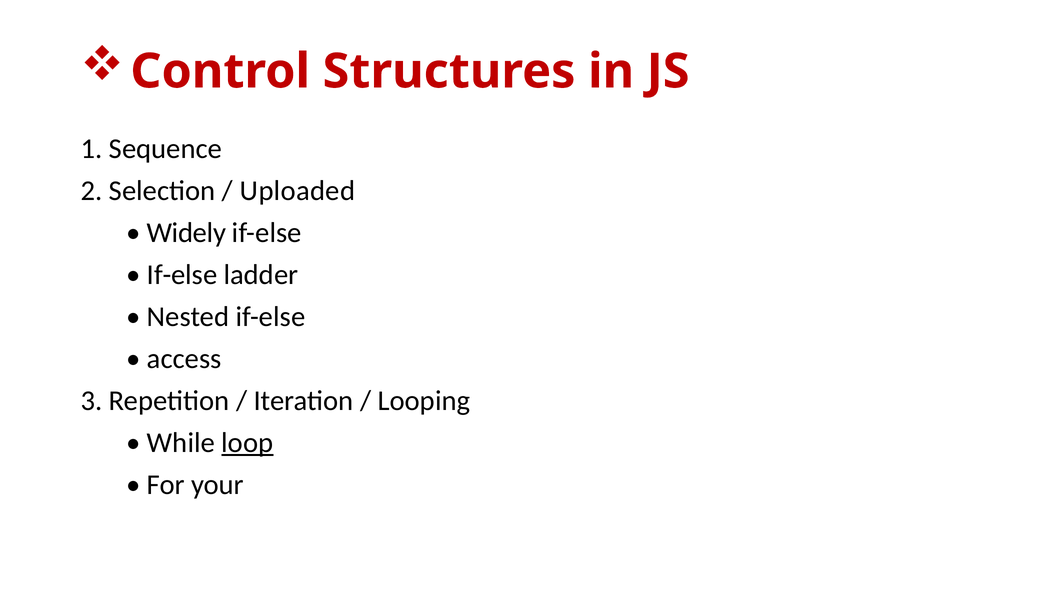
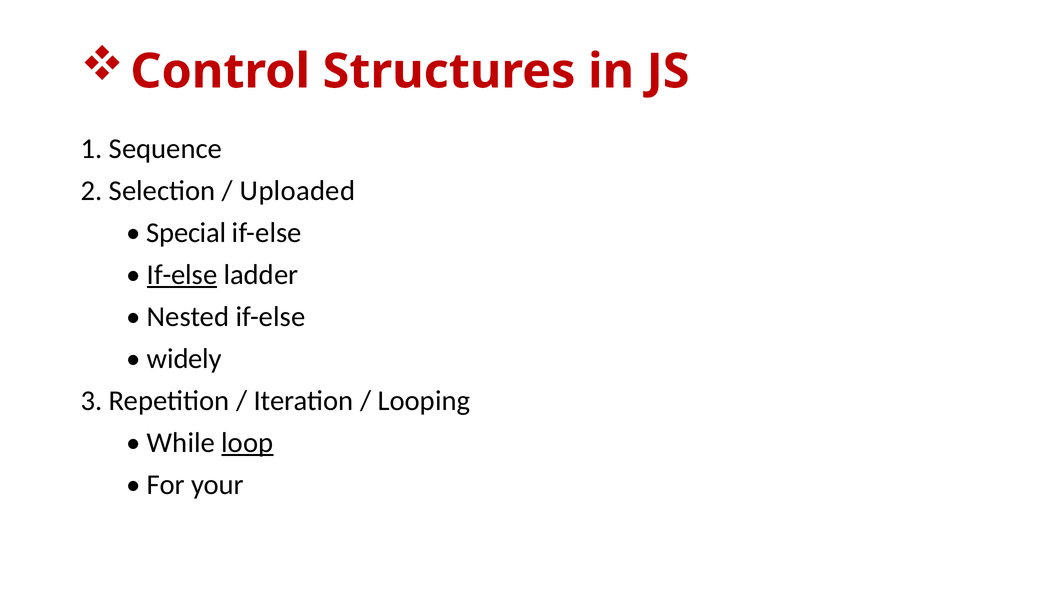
Widely: Widely -> Special
If-else at (182, 275) underline: none -> present
access: access -> widely
